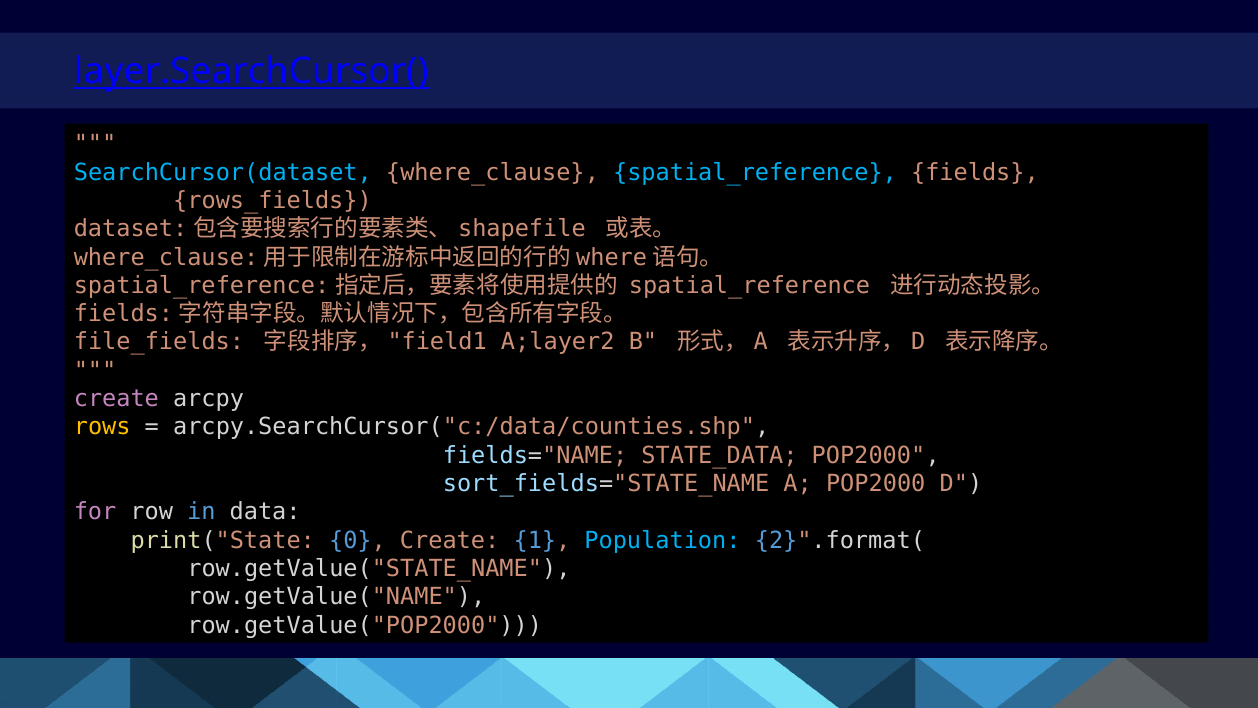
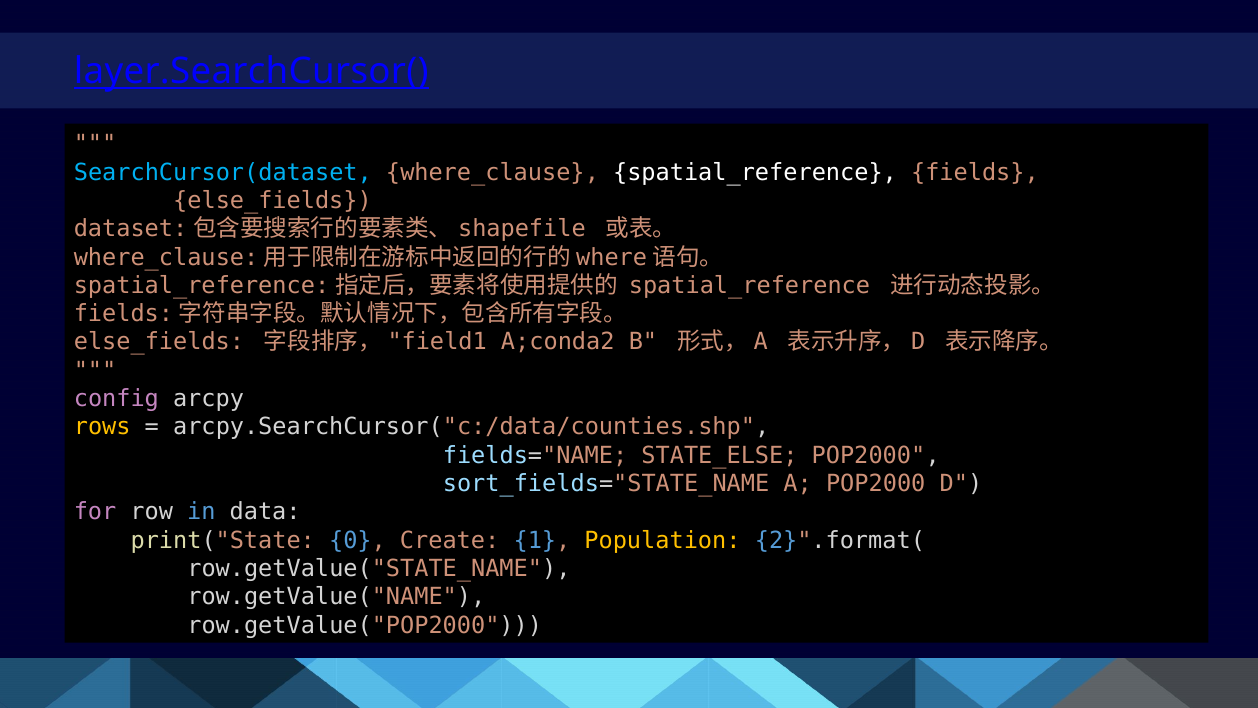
spatial_reference at (755, 172) colour: light blue -> white
rows_fields at (273, 200): rows_fields -> else_fields
file_fields at (159, 342): file_fields -> else_fields
A;layer2: A;layer2 -> A;conda2
create at (116, 399): create -> config
STATE_DATA: STATE_DATA -> STATE_ELSE
Population colour: light blue -> yellow
